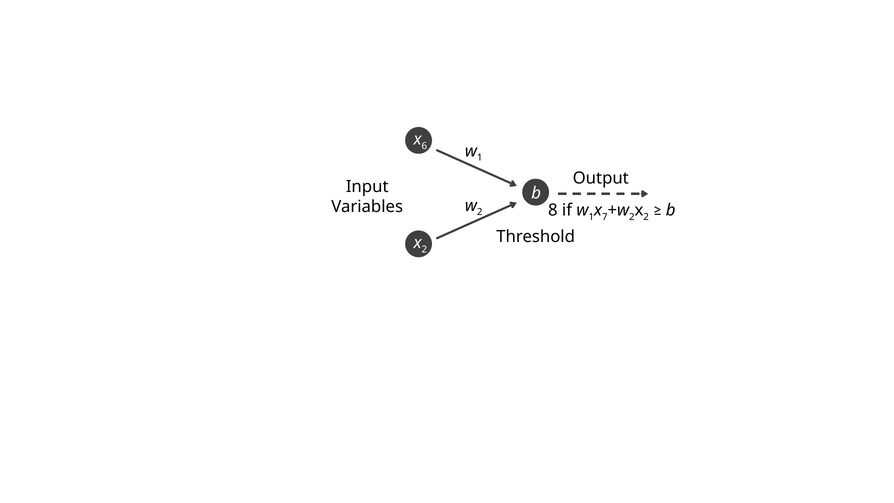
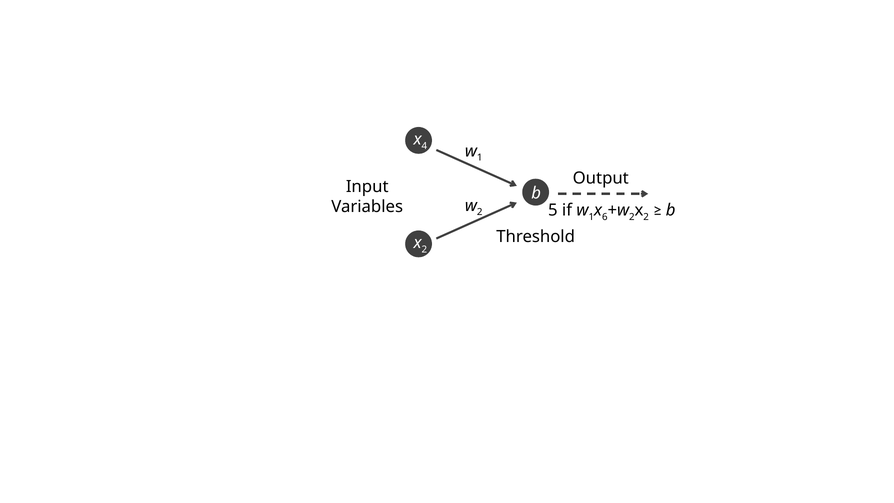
6: 6 -> 4
8: 8 -> 5
7: 7 -> 6
